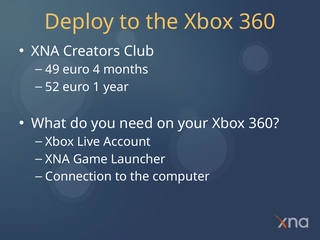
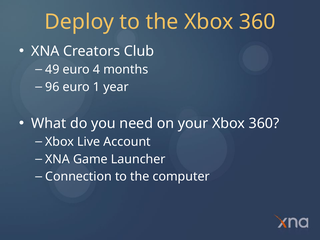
52: 52 -> 96
